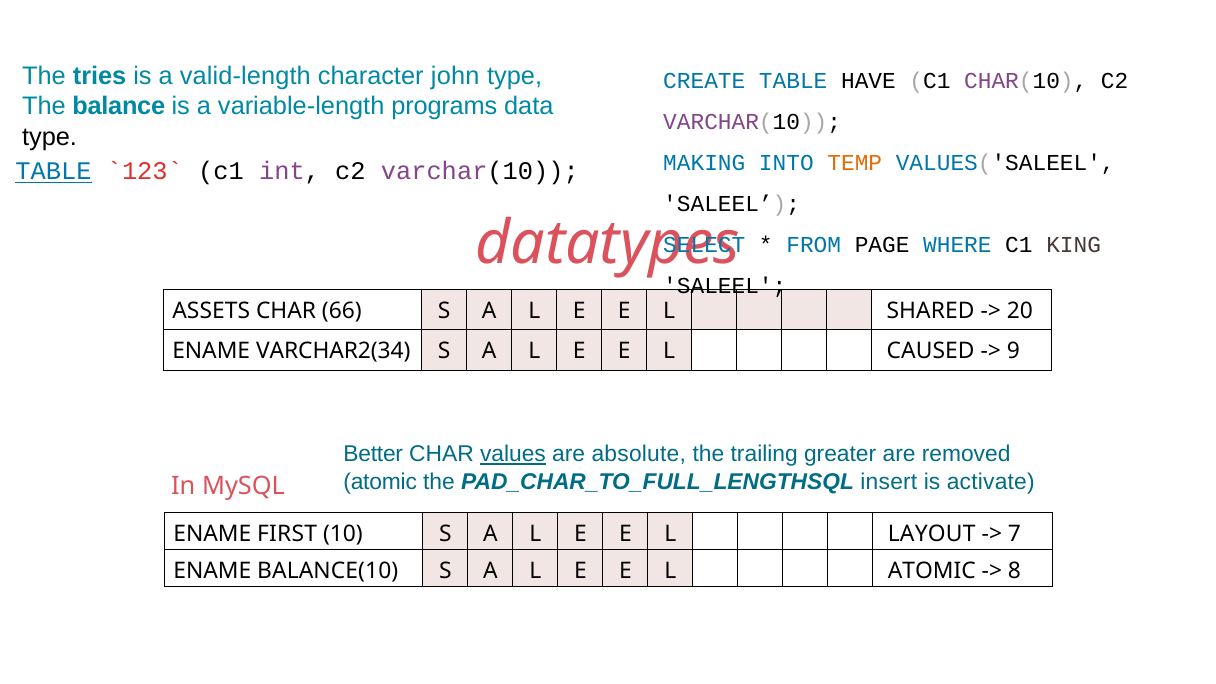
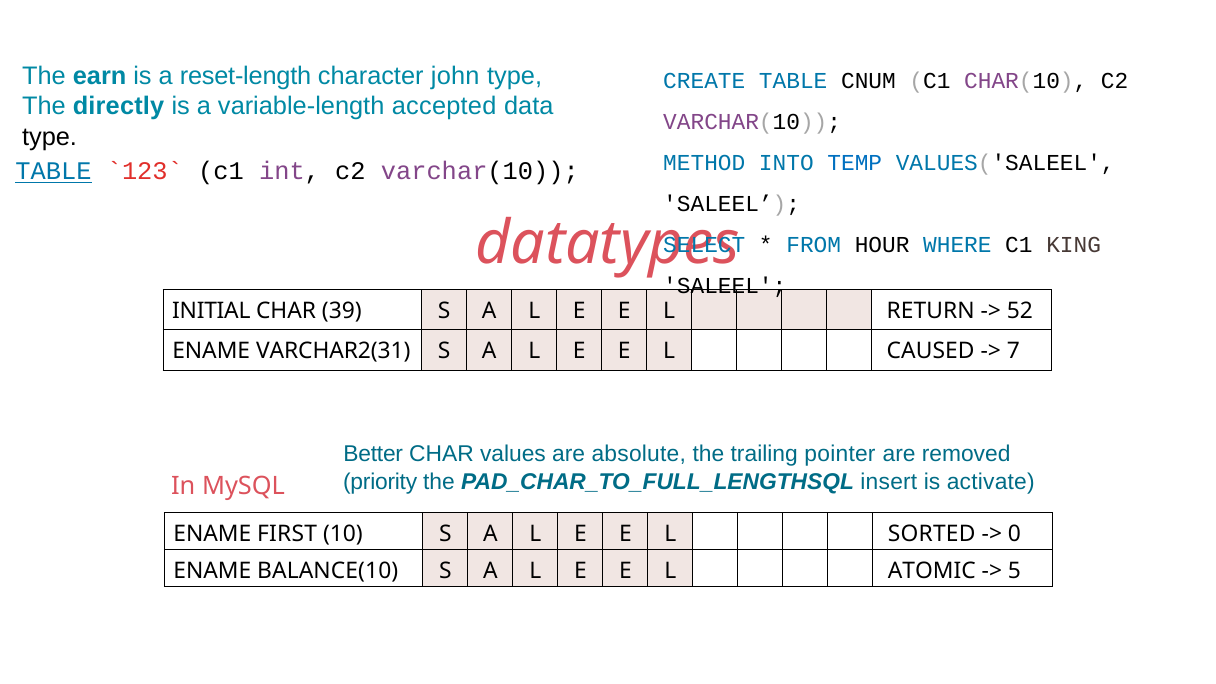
tries: tries -> earn
valid-length: valid-length -> reset-length
HAVE: HAVE -> CNUM
balance: balance -> directly
programs: programs -> accepted
MAKING: MAKING -> METHOD
TEMP colour: orange -> blue
PAGE: PAGE -> HOUR
ASSETS: ASSETS -> INITIAL
66: 66 -> 39
SHARED: SHARED -> RETURN
20: 20 -> 52
VARCHAR2(34: VARCHAR2(34 -> VARCHAR2(31
9: 9 -> 7
values underline: present -> none
greater: greater -> pointer
atomic at (380, 482): atomic -> priority
LAYOUT: LAYOUT -> SORTED
7: 7 -> 0
8: 8 -> 5
